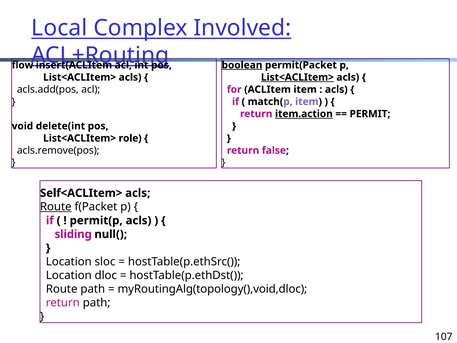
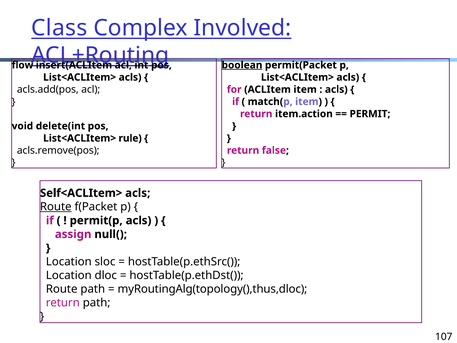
Local: Local -> Class
List<ACLItem> at (297, 77) underline: present -> none
item.action underline: present -> none
role: role -> rule
sliding: sliding -> assign
myRoutingAlg(topology(),void,dloc: myRoutingAlg(topology(),void,dloc -> myRoutingAlg(topology(),thus,dloc
